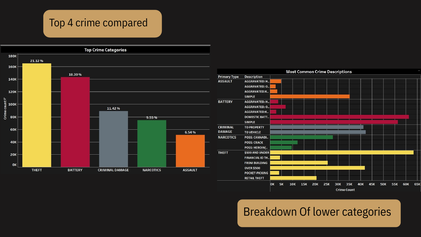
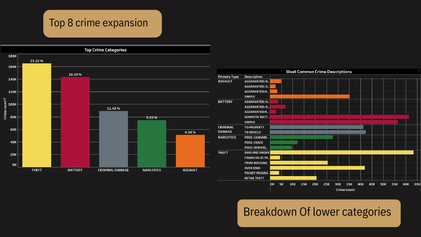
4: 4 -> 8
compared: compared -> expansion
